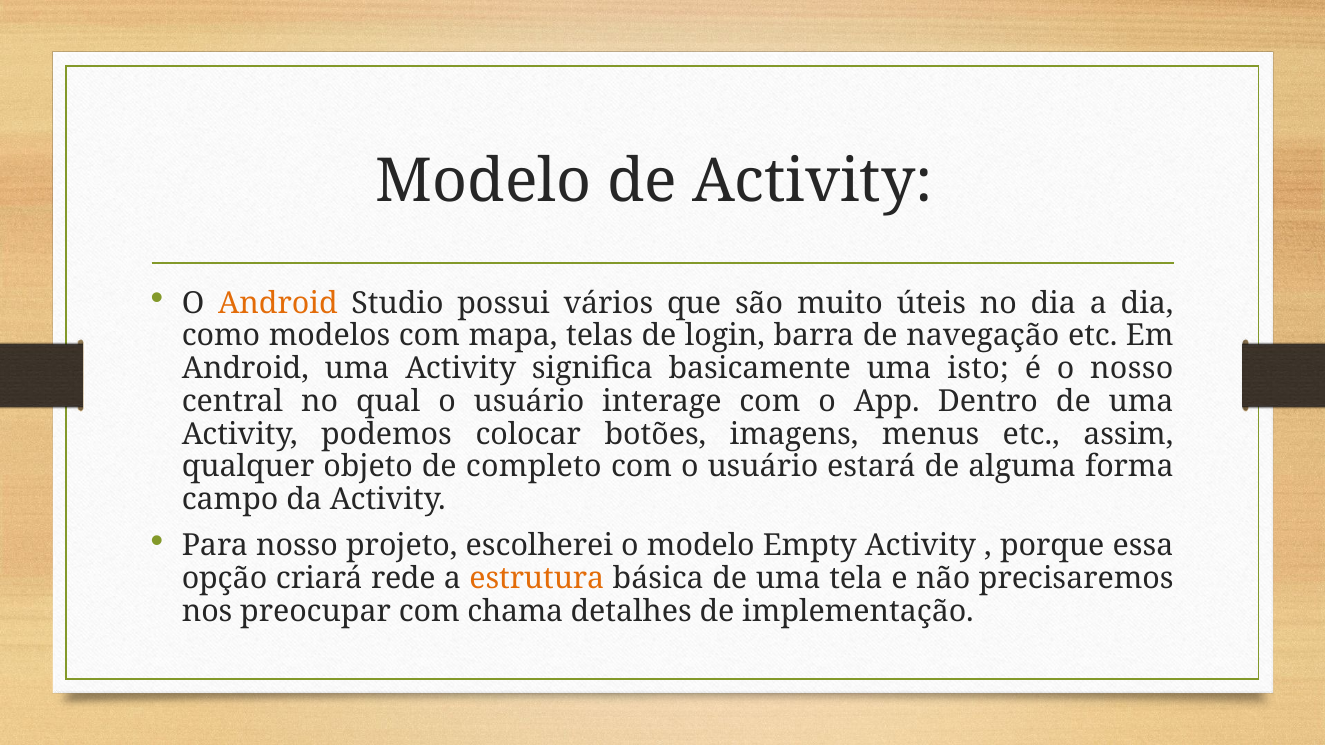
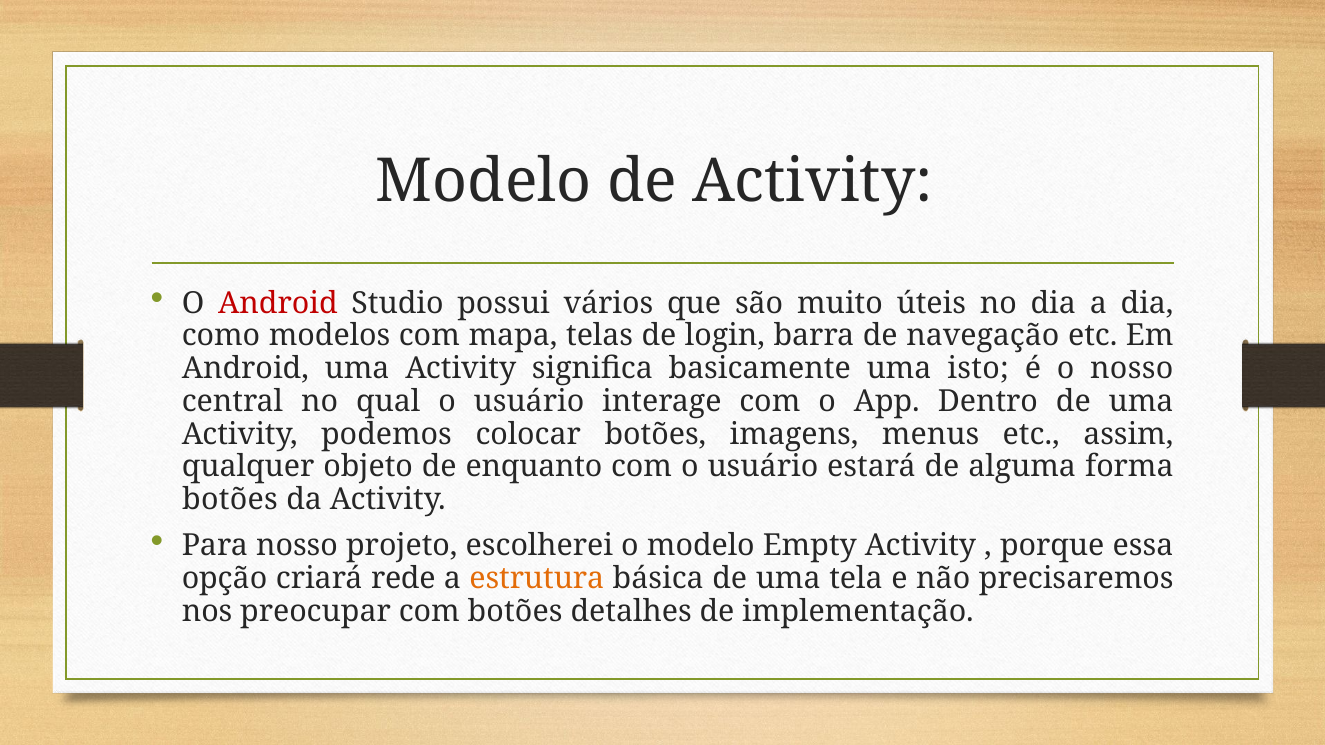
Android at (278, 303) colour: orange -> red
completo: completo -> enquanto
campo at (230, 500): campo -> botões
com chama: chama -> botões
